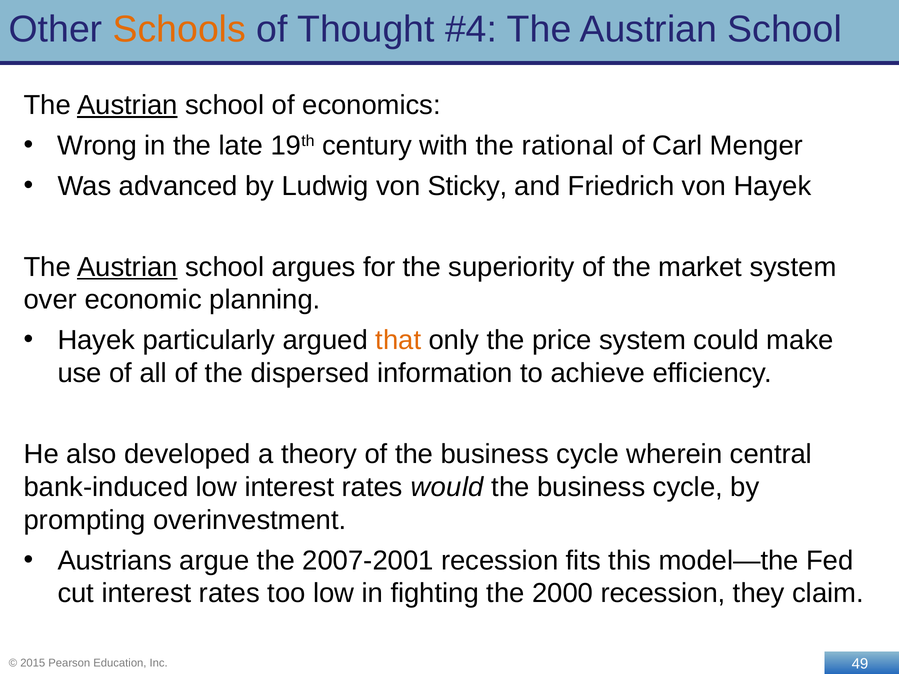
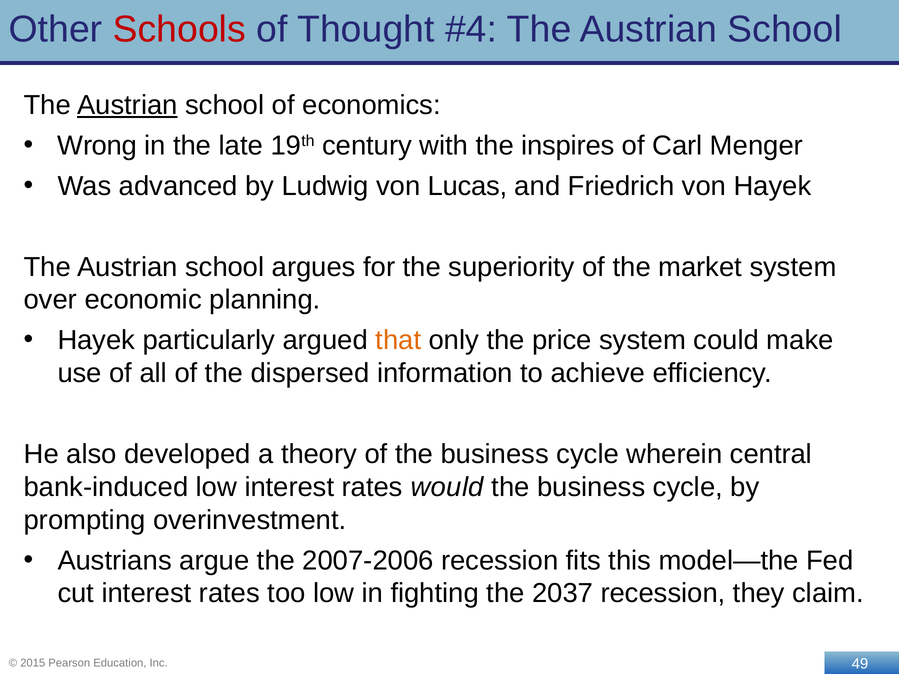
Schools colour: orange -> red
rational: rational -> inspires
Sticky: Sticky -> Lucas
Austrian at (127, 267) underline: present -> none
2007-2001: 2007-2001 -> 2007-2006
2000: 2000 -> 2037
